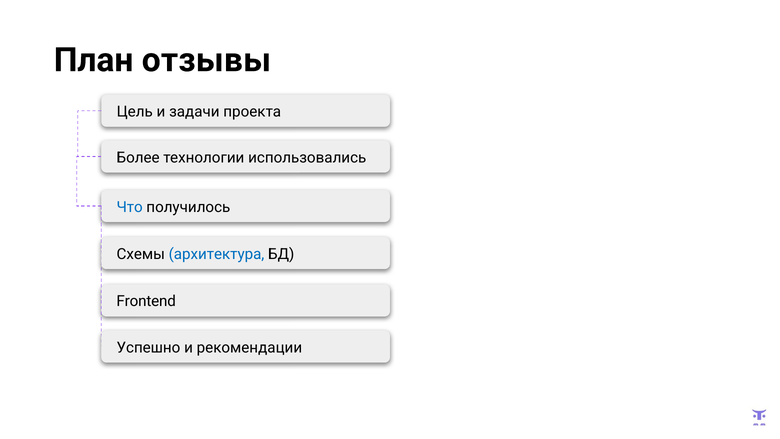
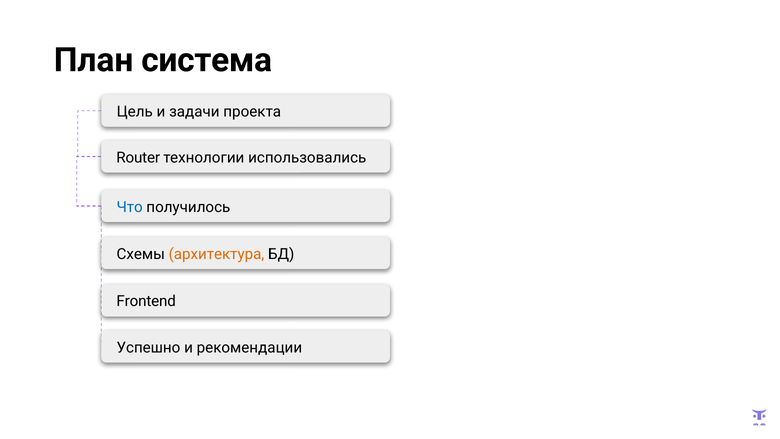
отзывы: отзывы -> система
Более: Более -> Router
архитектура colour: blue -> orange
